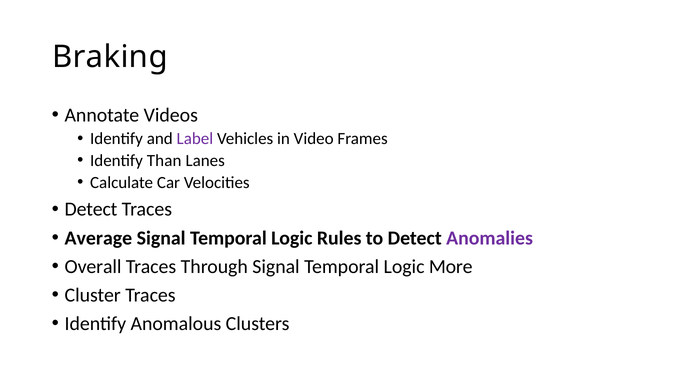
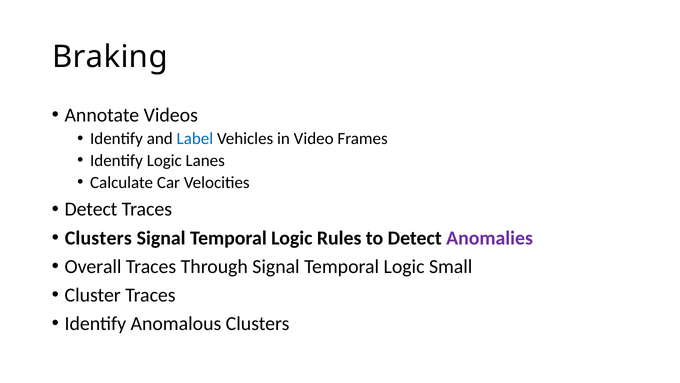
Label colour: purple -> blue
Identify Than: Than -> Logic
Average at (98, 238): Average -> Clusters
More: More -> Small
